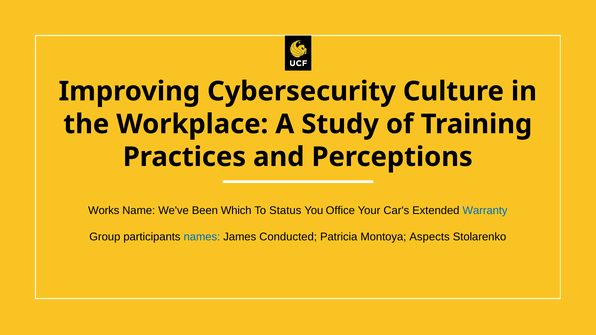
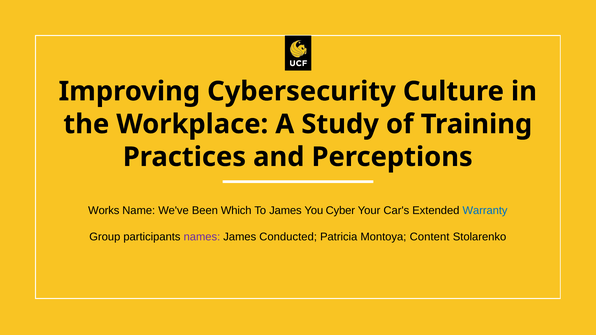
To Status: Status -> James
Office: Office -> Cyber
names colour: blue -> purple
Aspects: Aspects -> Content
